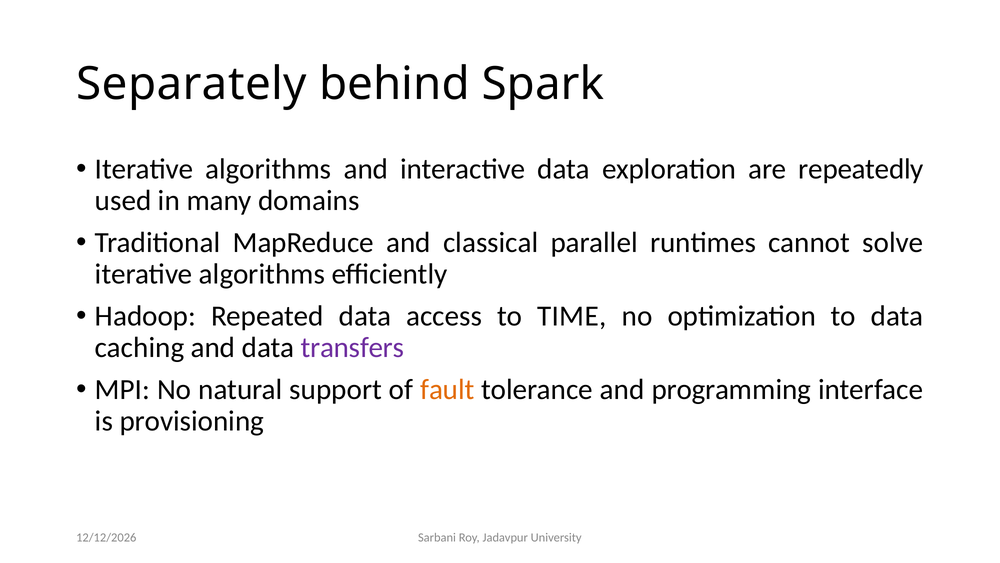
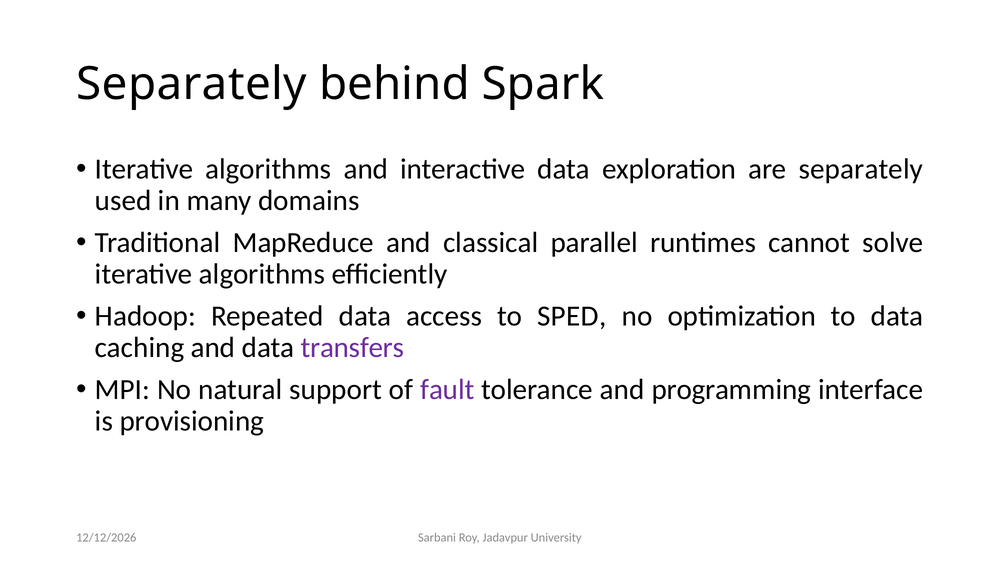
are repeatedly: repeatedly -> separately
TIME: TIME -> SPED
fault colour: orange -> purple
